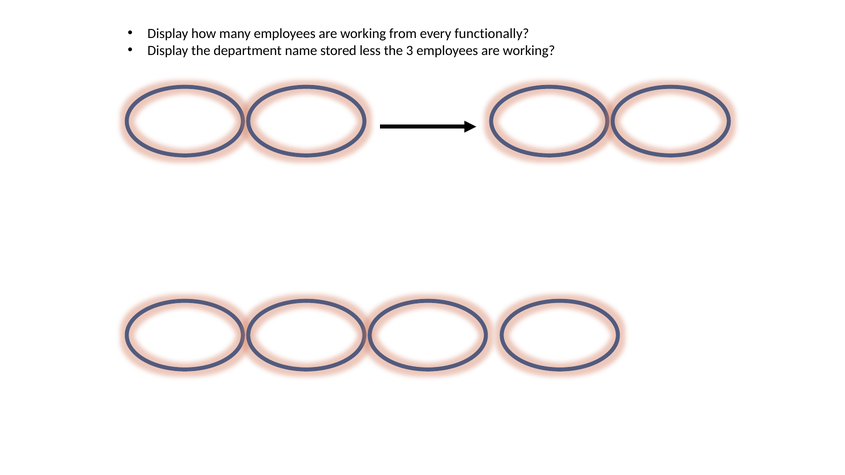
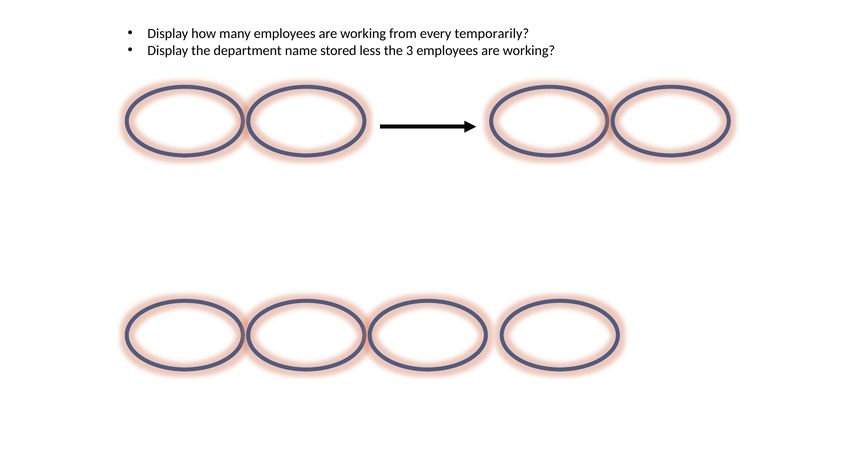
functionally: functionally -> temporarily
